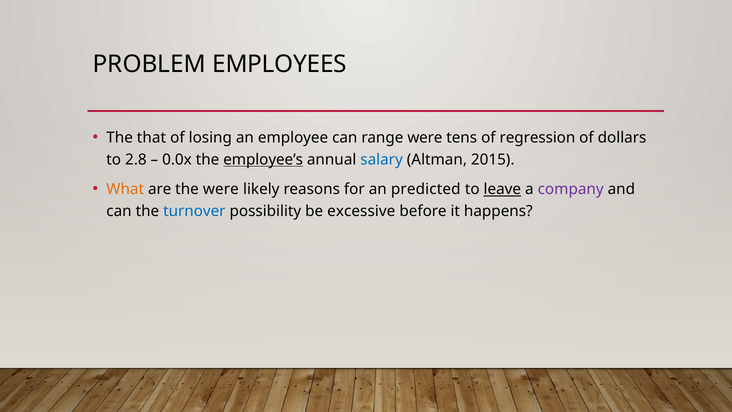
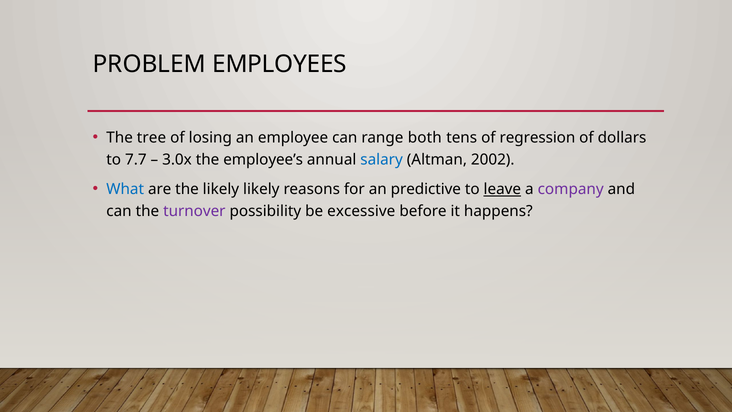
that: that -> tree
range were: were -> both
2.8: 2.8 -> 7.7
0.0x: 0.0x -> 3.0x
employee’s underline: present -> none
2015: 2015 -> 2002
What colour: orange -> blue
the were: were -> likely
predicted: predicted -> predictive
turnover colour: blue -> purple
